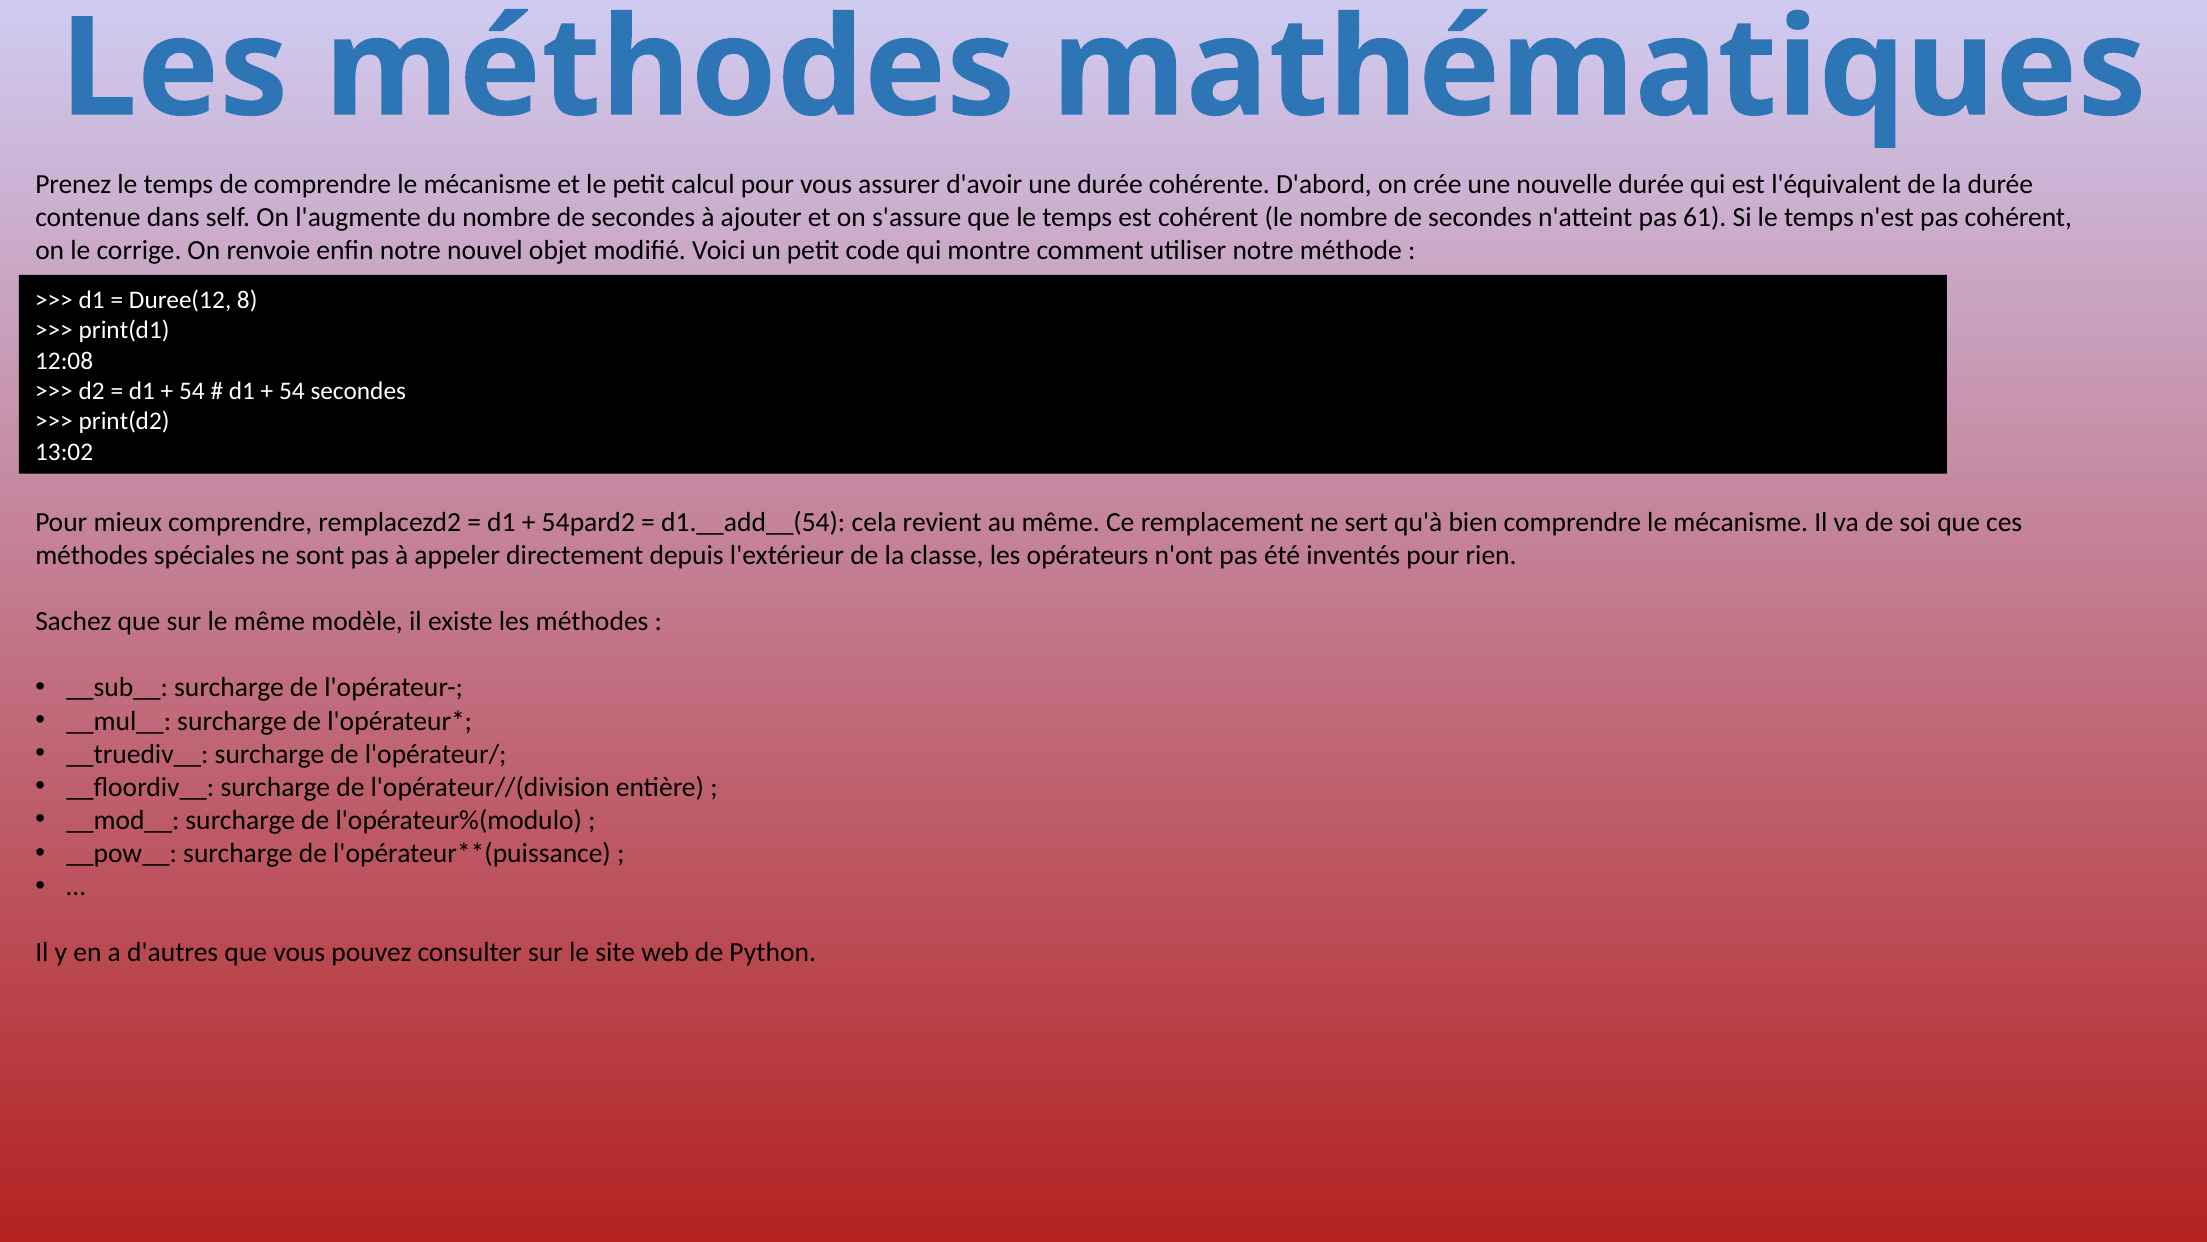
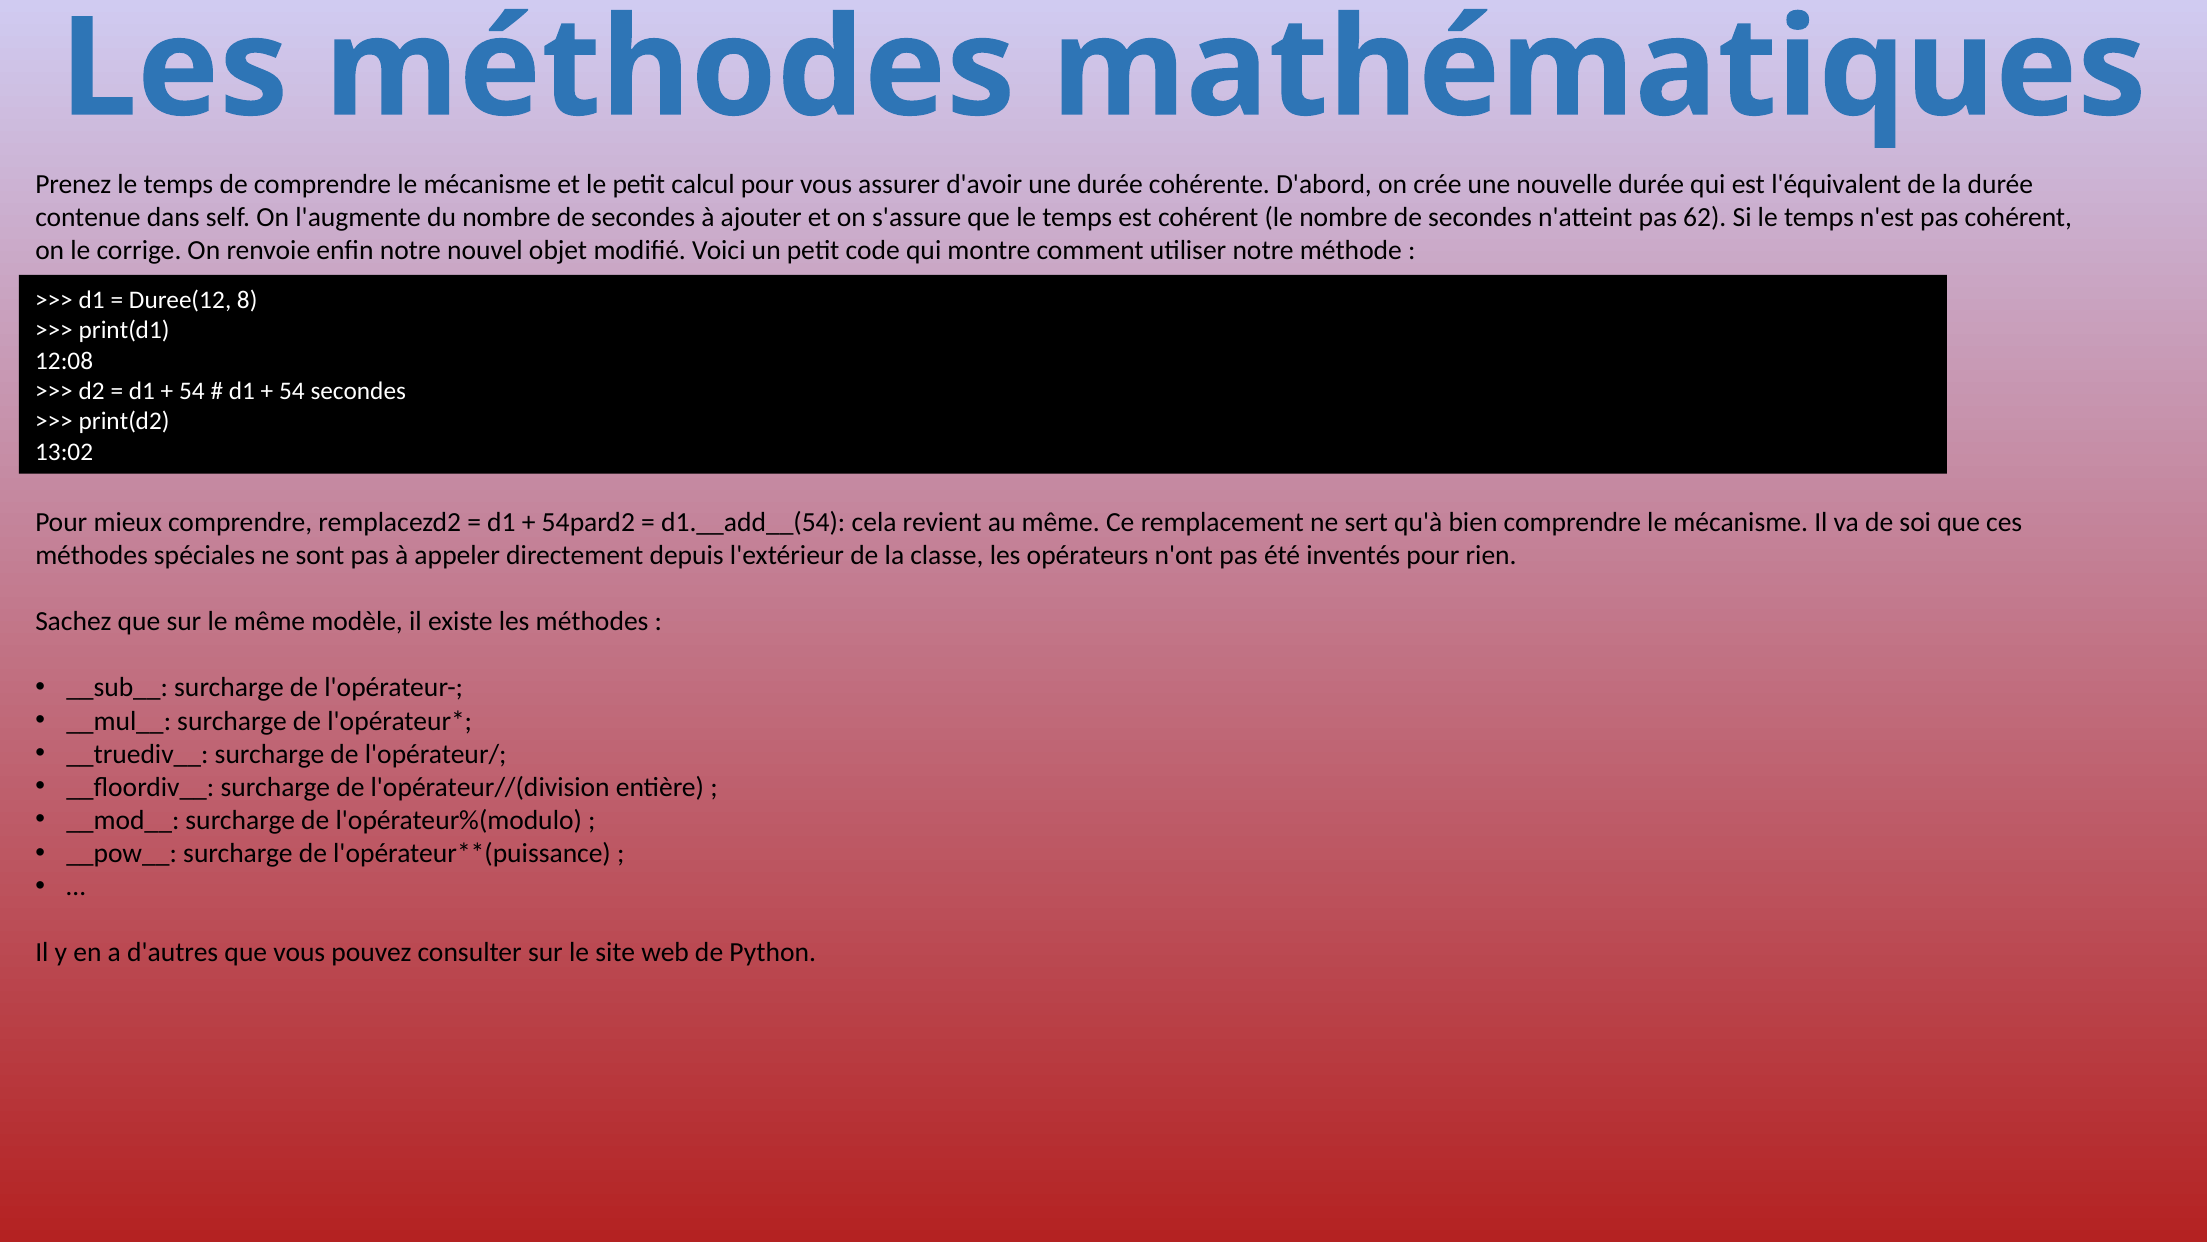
61: 61 -> 62
